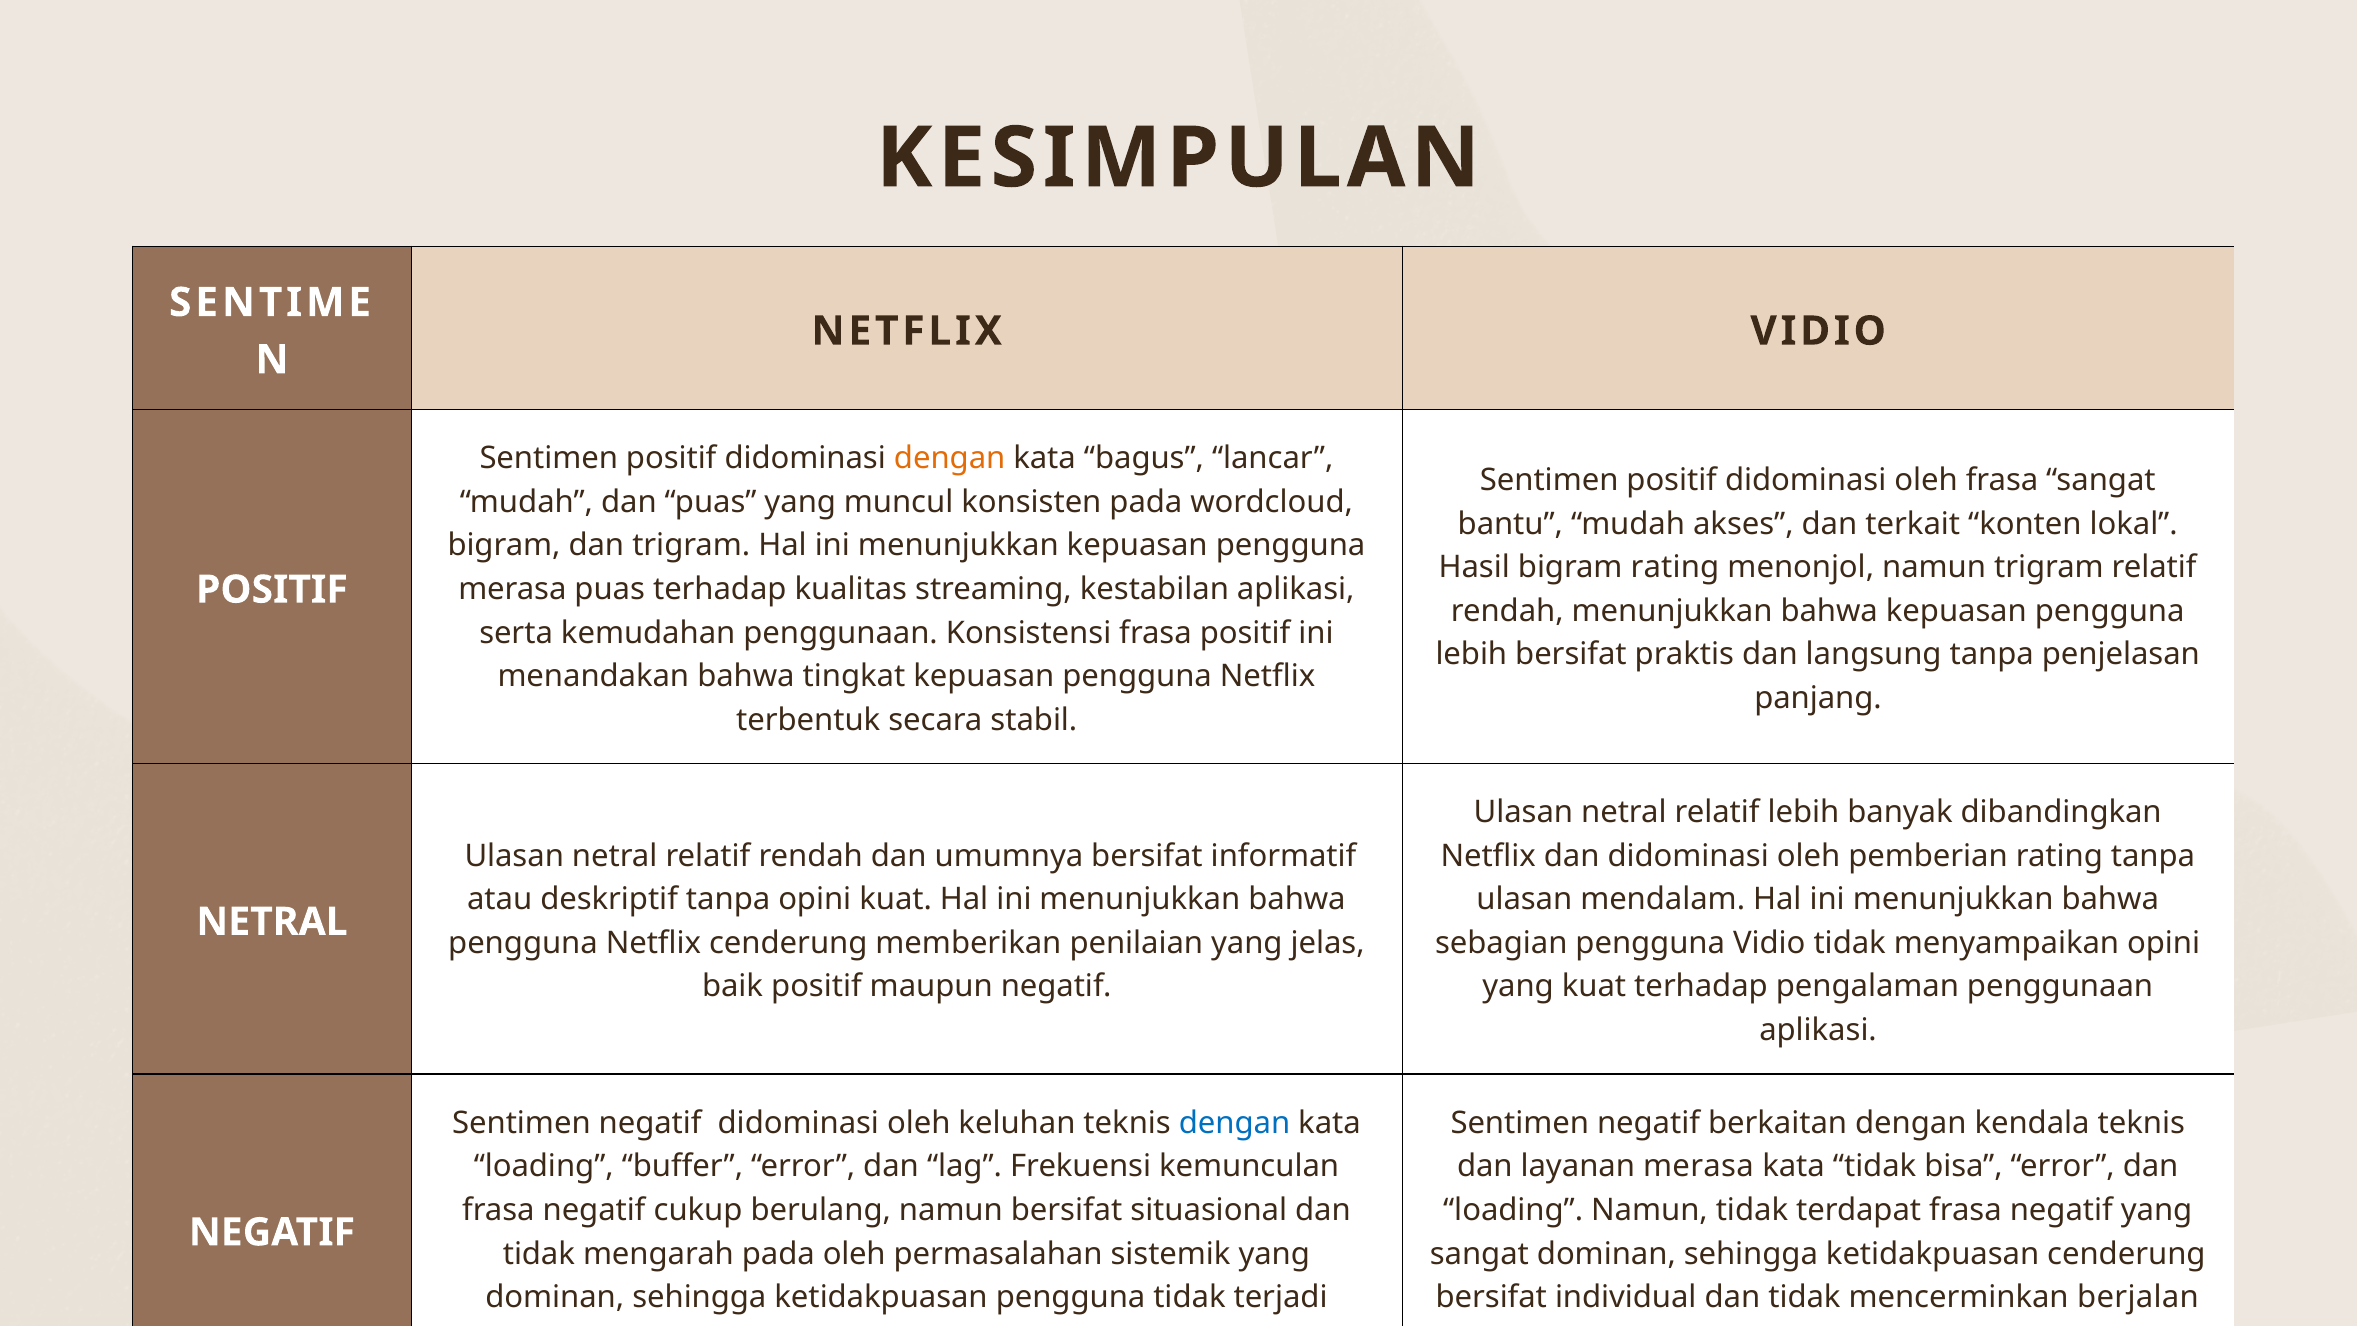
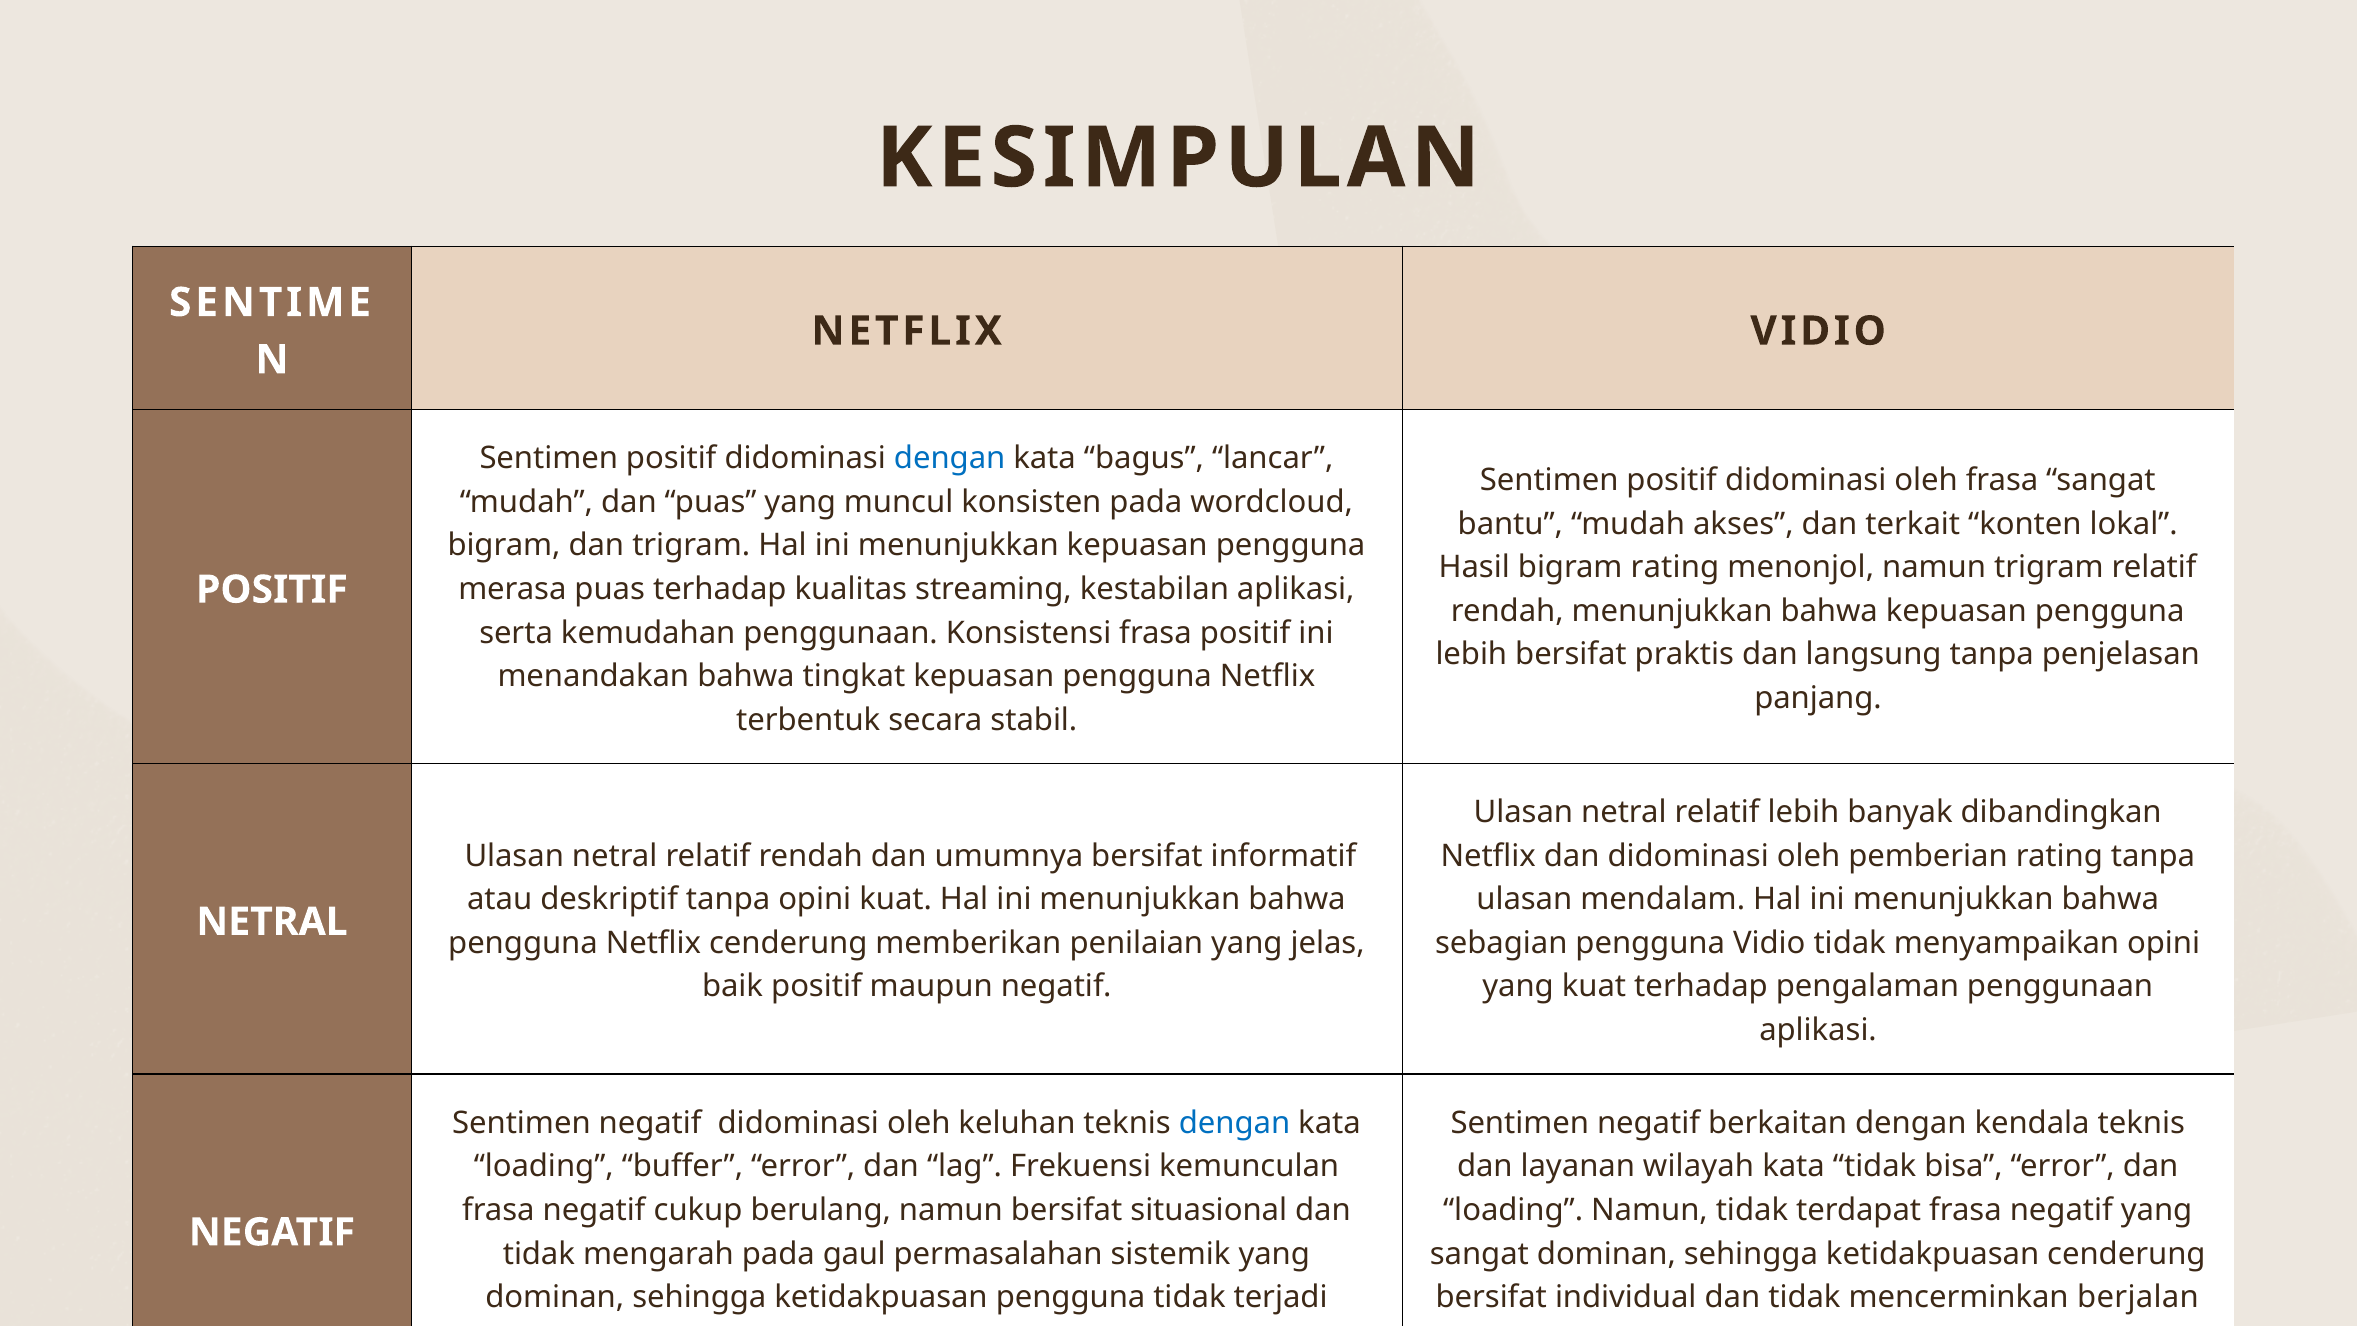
dengan at (950, 459) colour: orange -> blue
layanan merasa: merasa -> wilayah
pada oleh: oleh -> gaul
